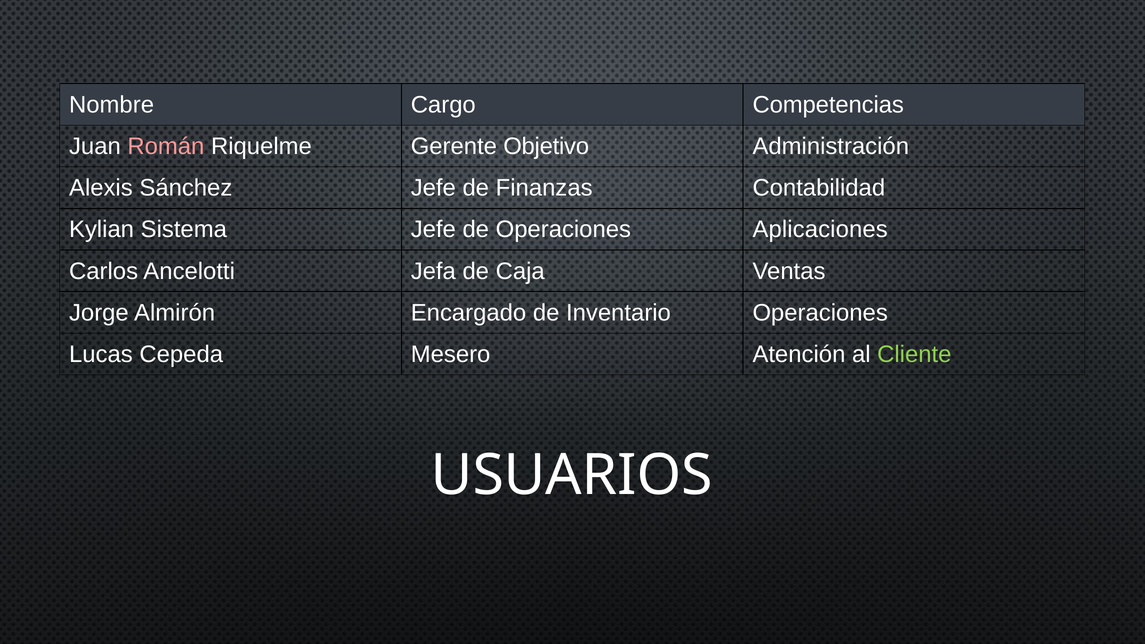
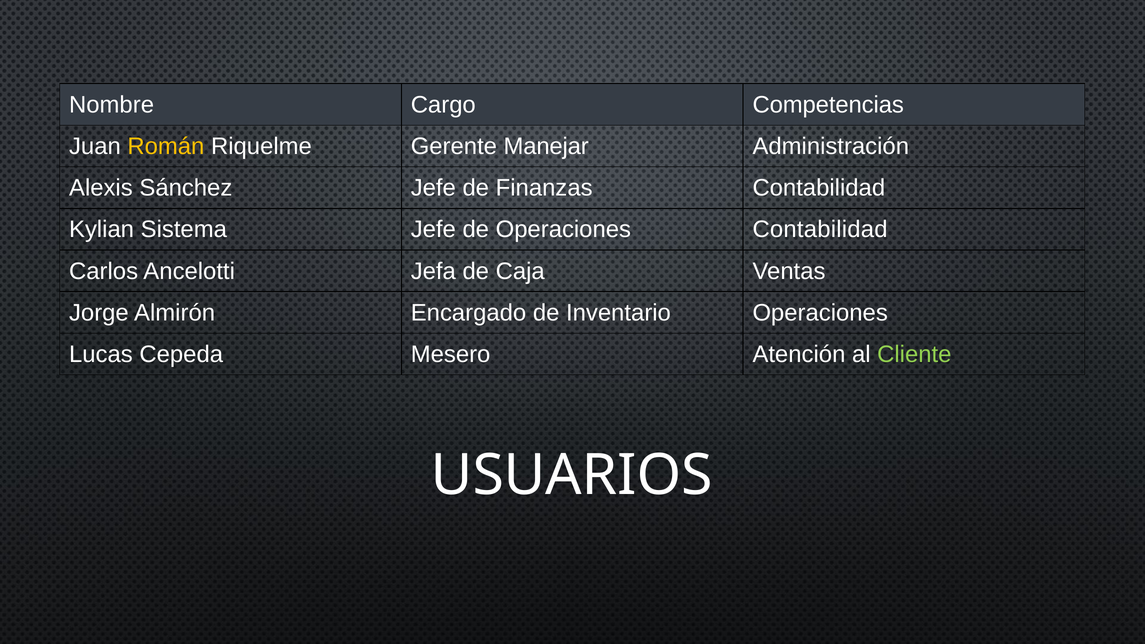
Román colour: pink -> yellow
Objetivo: Objetivo -> Manejar
Operaciones Aplicaciones: Aplicaciones -> Contabilidad
